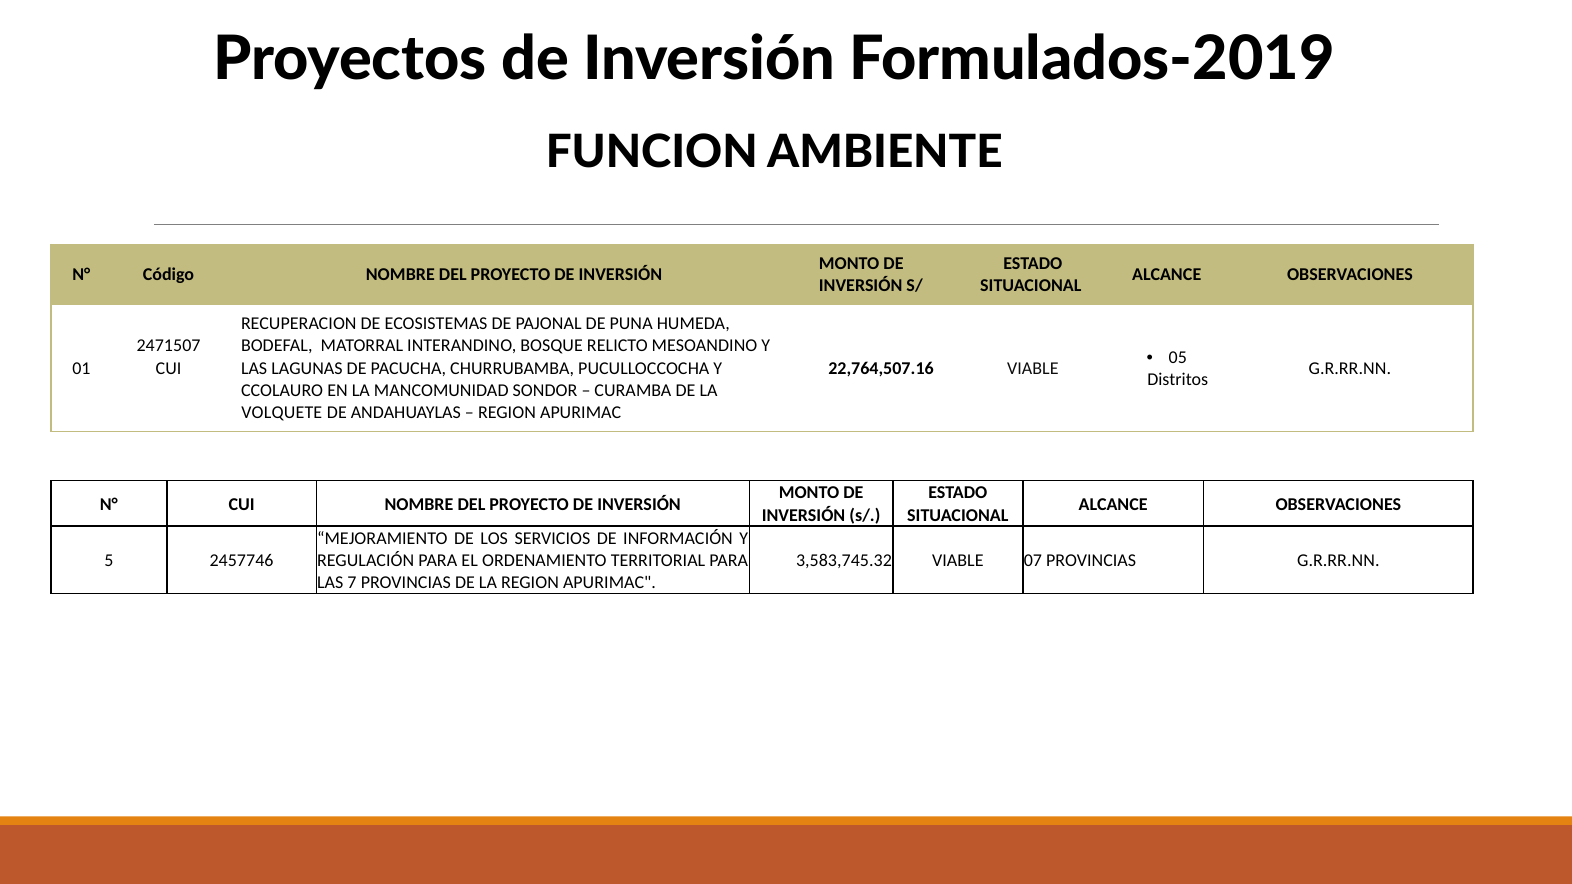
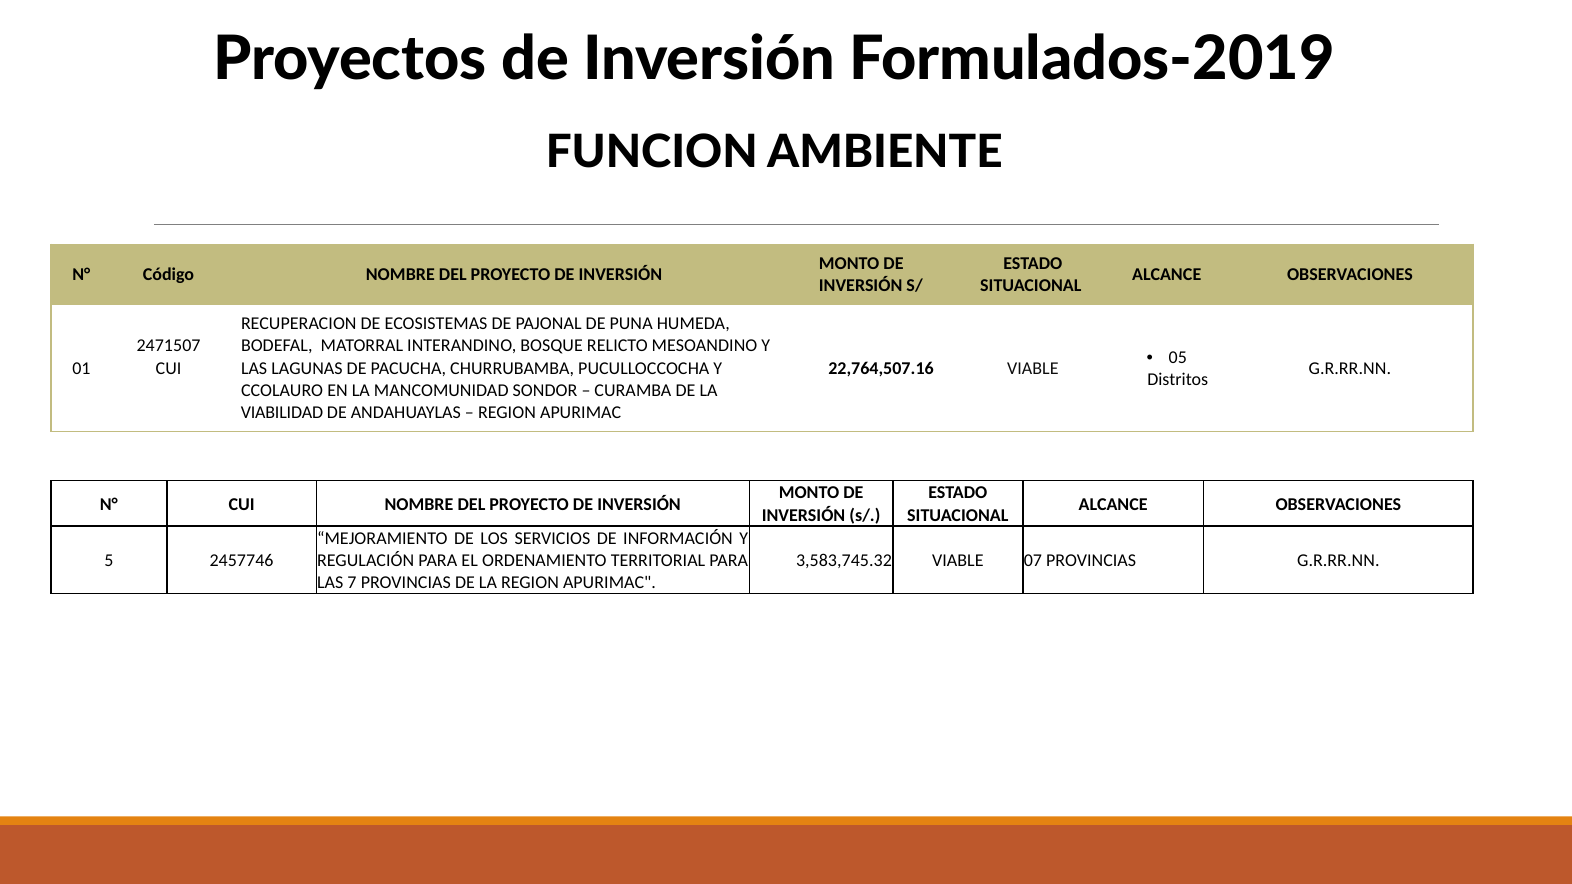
VOLQUETE: VOLQUETE -> VIABILIDAD
